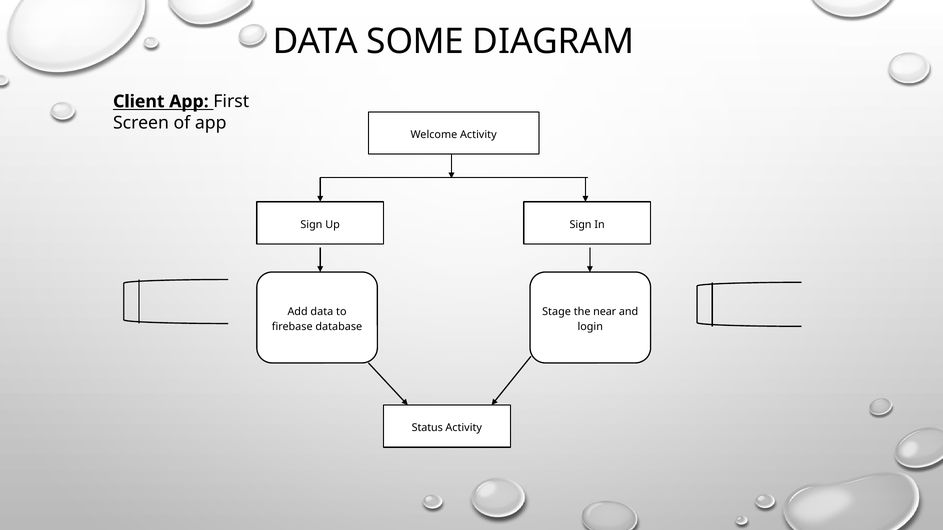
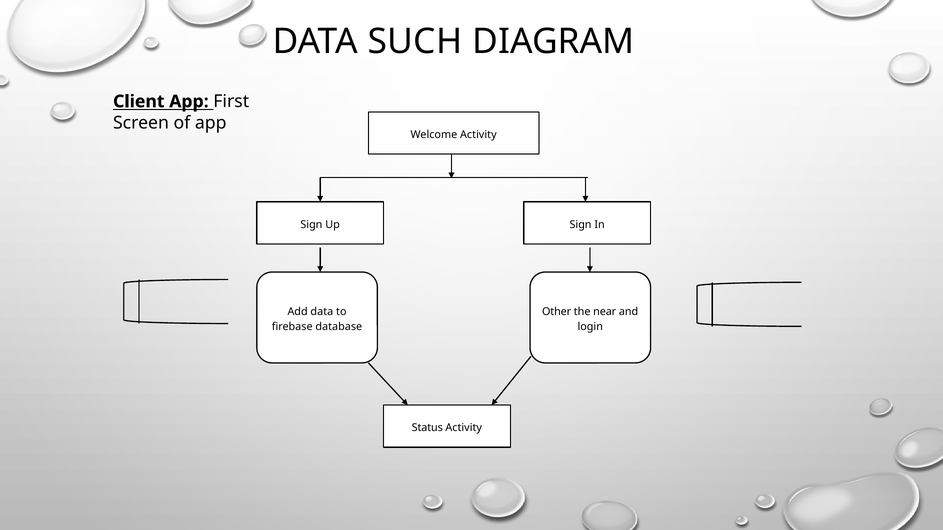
SOME: SOME -> SUCH
Stage: Stage -> Other
